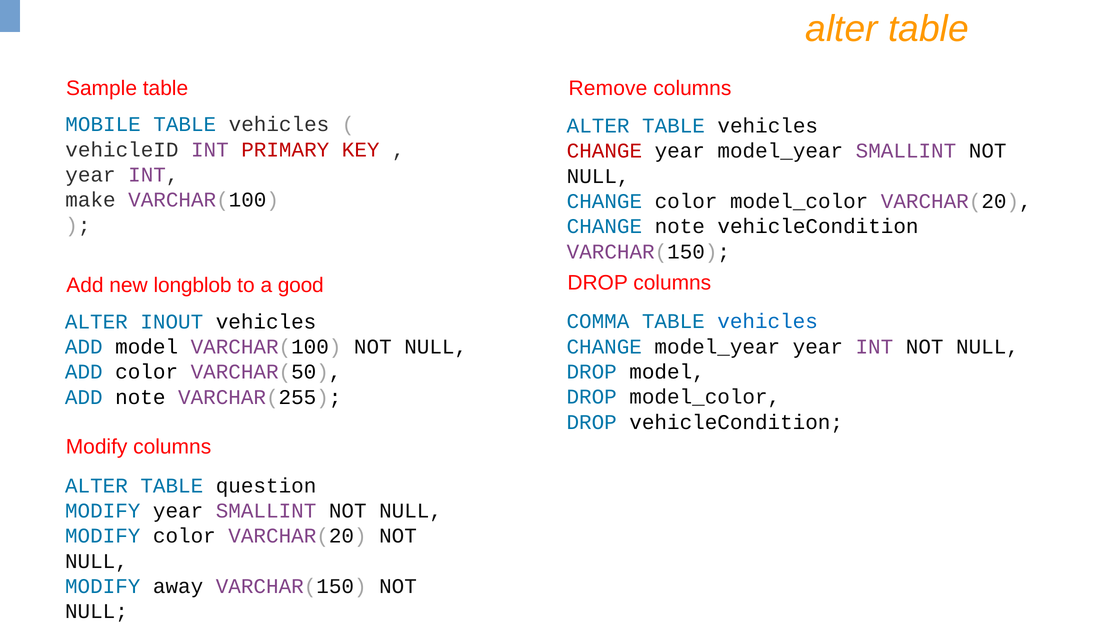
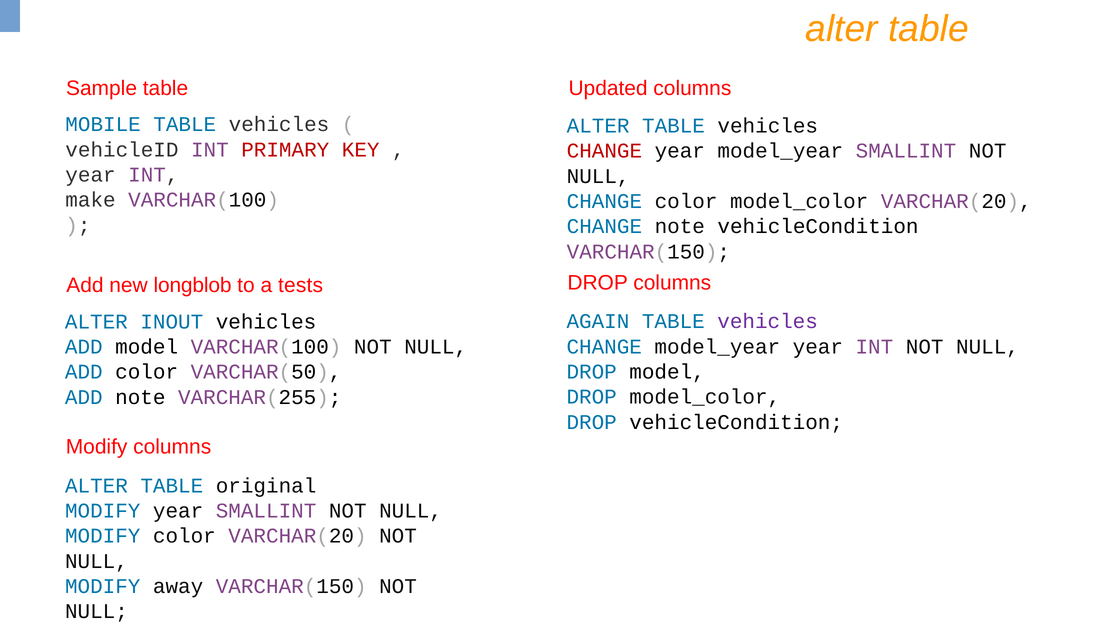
Remove: Remove -> Updated
good: good -> tests
COMMA: COMMA -> AGAIN
vehicles at (768, 321) colour: blue -> purple
question: question -> original
